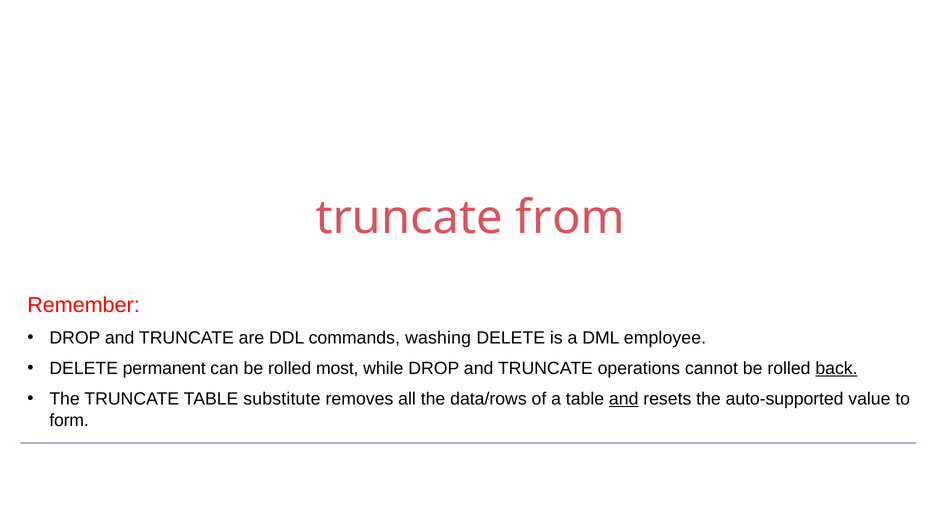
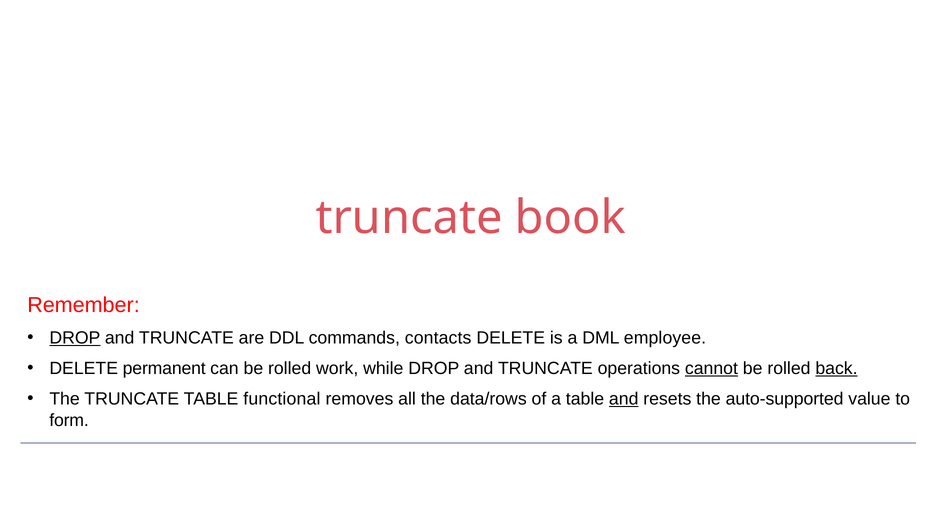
from: from -> book
DROP at (75, 338) underline: none -> present
washing: washing -> contacts
most: most -> work
cannot underline: none -> present
substitute: substitute -> functional
